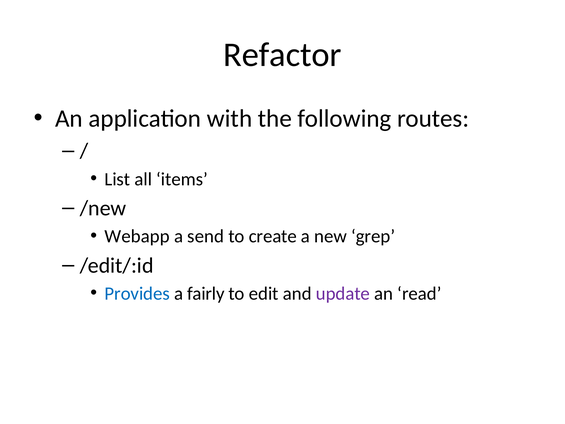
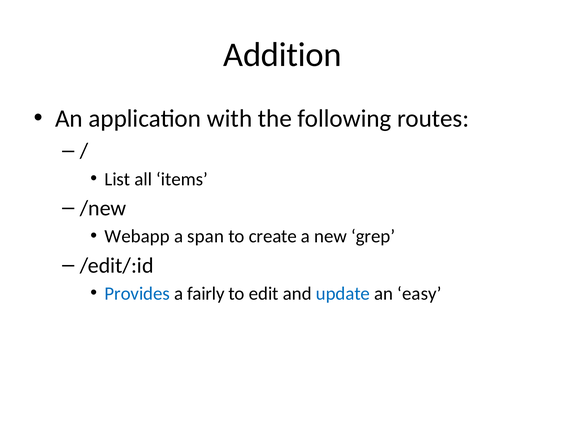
Refactor: Refactor -> Addition
send: send -> span
update colour: purple -> blue
read: read -> easy
